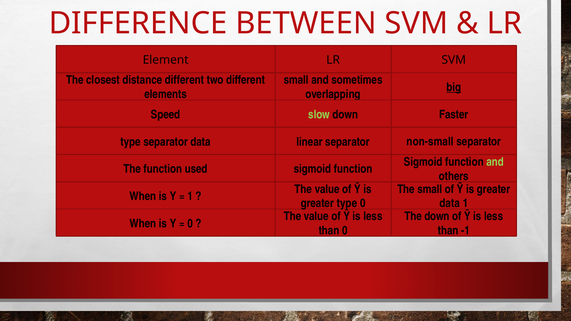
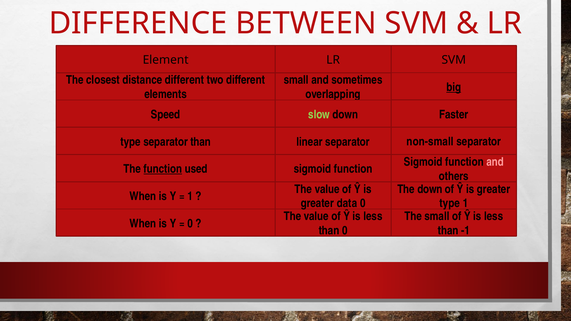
separator data: data -> than
and at (495, 162) colour: light green -> pink
function at (163, 169) underline: none -> present
The small: small -> down
greater type: type -> data
data at (450, 203): data -> type
The down: down -> small
